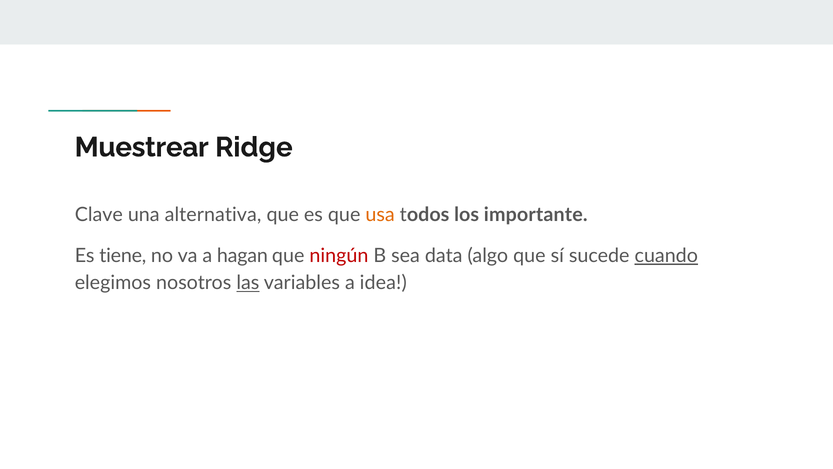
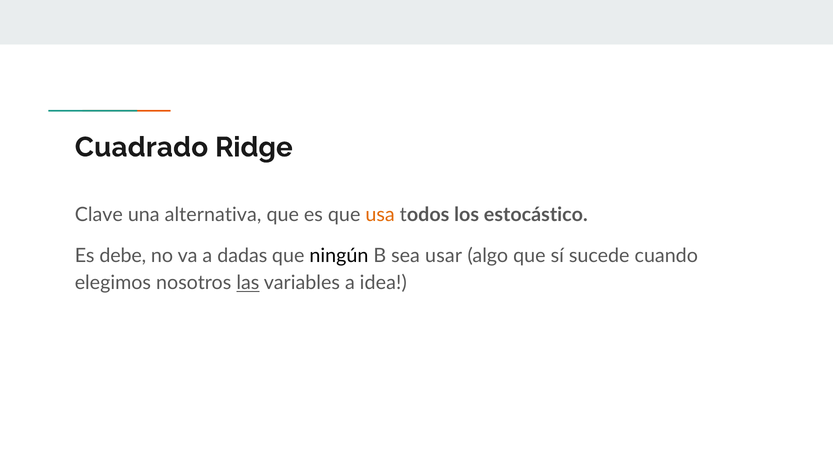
Muestrear: Muestrear -> Cuadrado
importante: importante -> estocástico
tiene: tiene -> debe
hagan: hagan -> dadas
ningún colour: red -> black
data: data -> usar
cuando underline: present -> none
